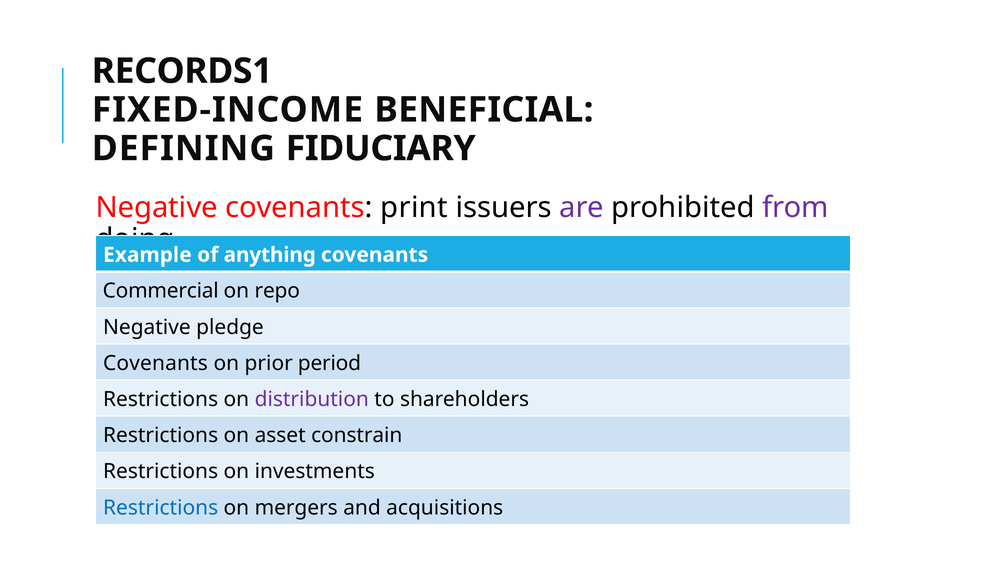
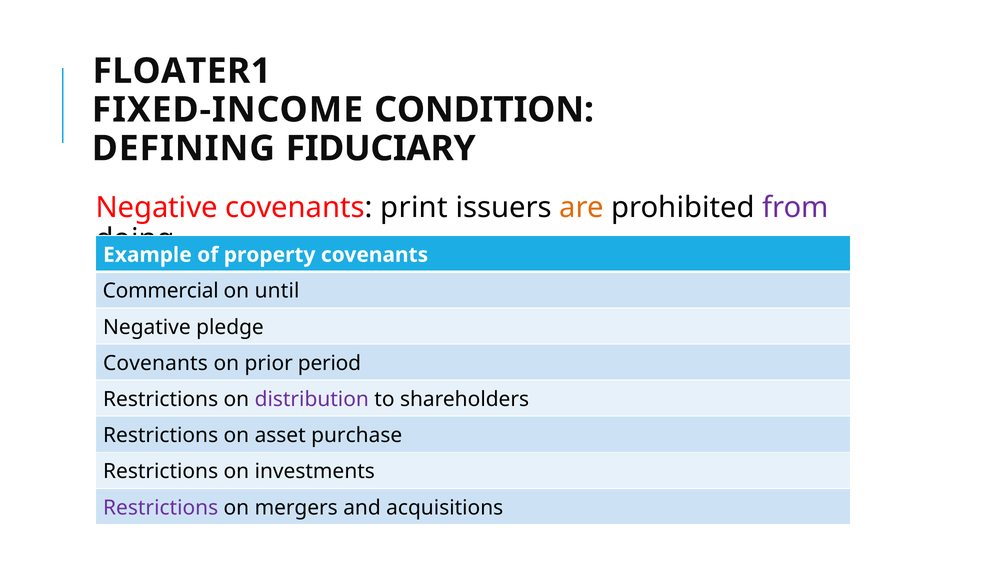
RECORDS1: RECORDS1 -> FLOATER1
BENEFICIAL: BENEFICIAL -> CONDITION
are colour: purple -> orange
anything: anything -> property
repo: repo -> until
constrain: constrain -> purchase
Restrictions at (161, 508) colour: blue -> purple
